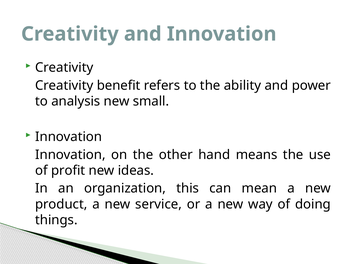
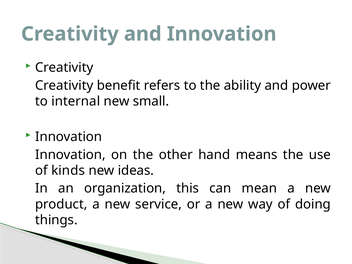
analysis: analysis -> internal
profit: profit -> kinds
